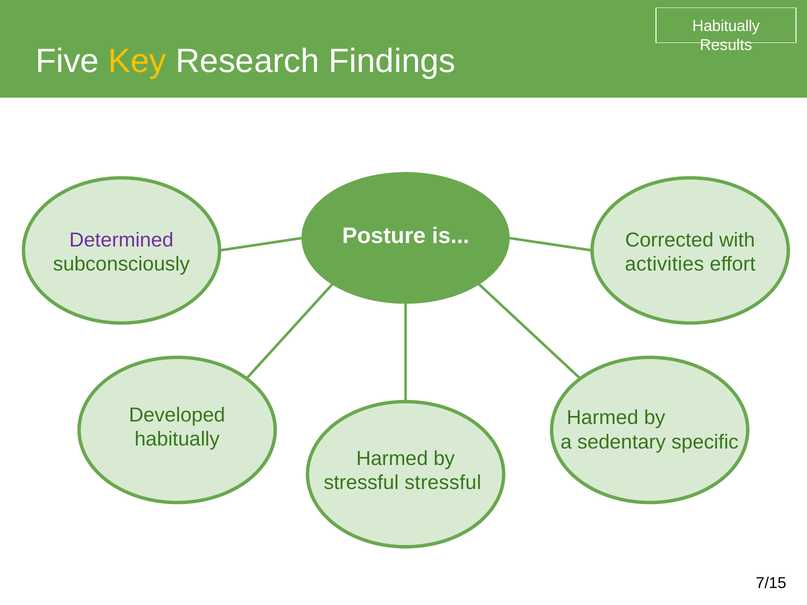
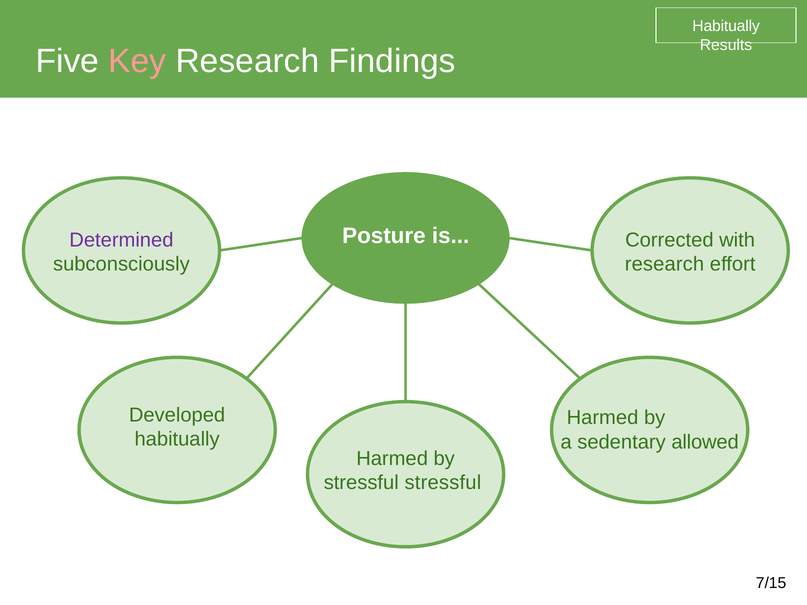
Key colour: yellow -> pink
activities at (664, 264): activities -> research
specific: specific -> allowed
